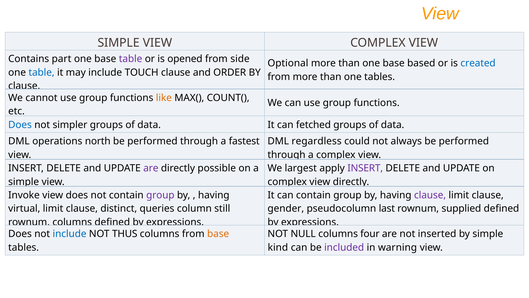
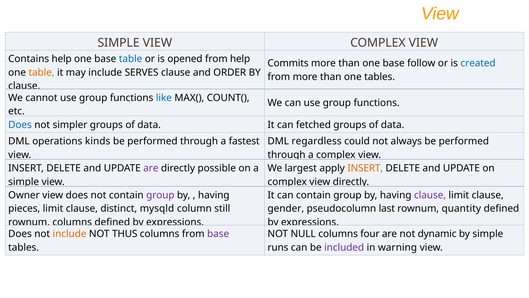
Contains part: part -> help
table at (131, 59) colour: purple -> blue
from side: side -> help
Optional: Optional -> Commits
based: based -> follow
table at (42, 72) colour: blue -> orange
TOUCH: TOUCH -> SERVES
like colour: orange -> blue
north: north -> kinds
INSERT at (365, 168) colour: purple -> orange
Invoke: Invoke -> Owner
virtual: virtual -> pieces
queries: queries -> mysqld
supplied: supplied -> quantity
include at (70, 234) colour: blue -> orange
base at (218, 234) colour: orange -> purple
inserted: inserted -> dynamic
kind: kind -> runs
